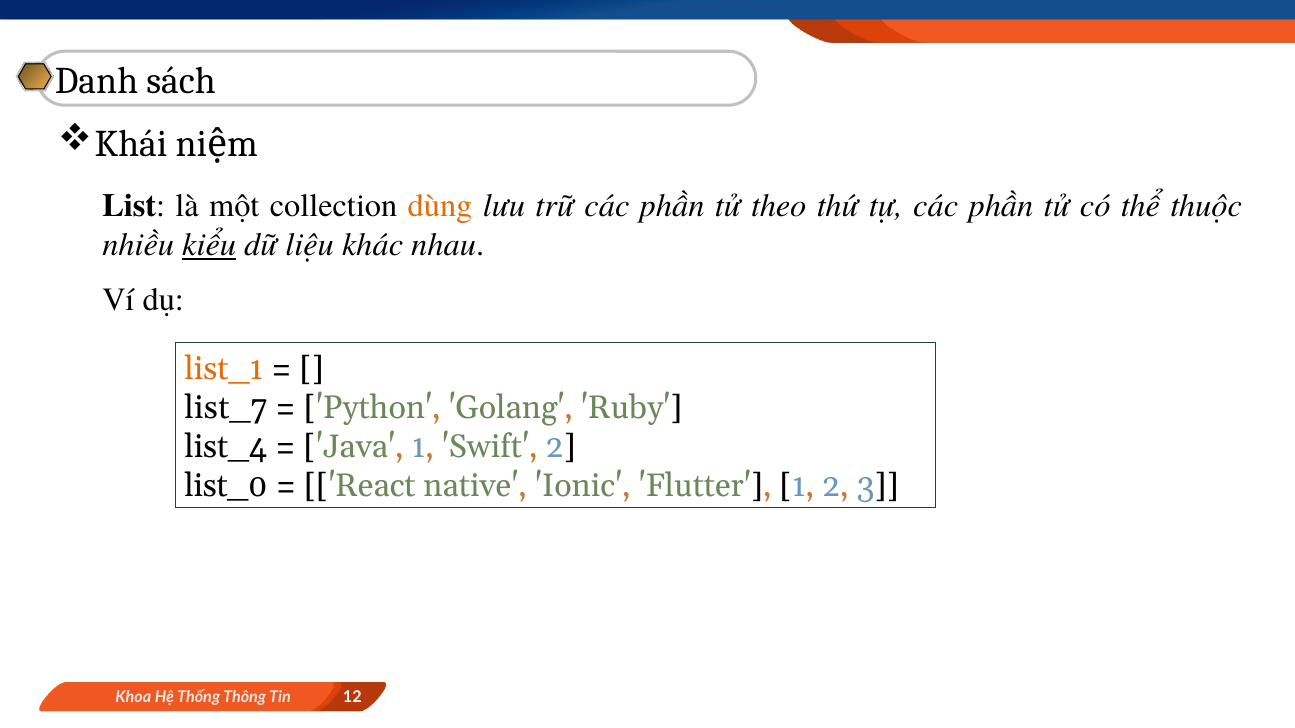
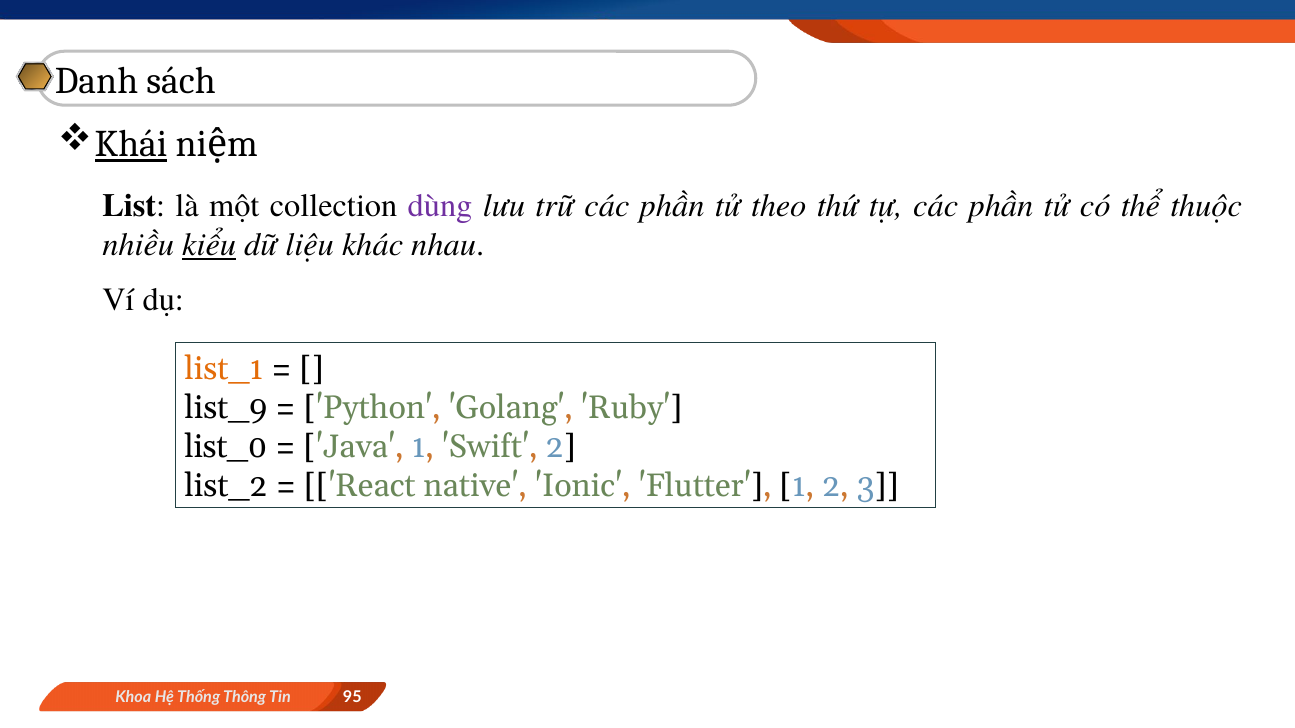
Khái underline: none -> present
dùng colour: orange -> purple
list_7: list_7 -> list_9
list_4: list_4 -> list_0
list_0: list_0 -> list_2
12: 12 -> 95
